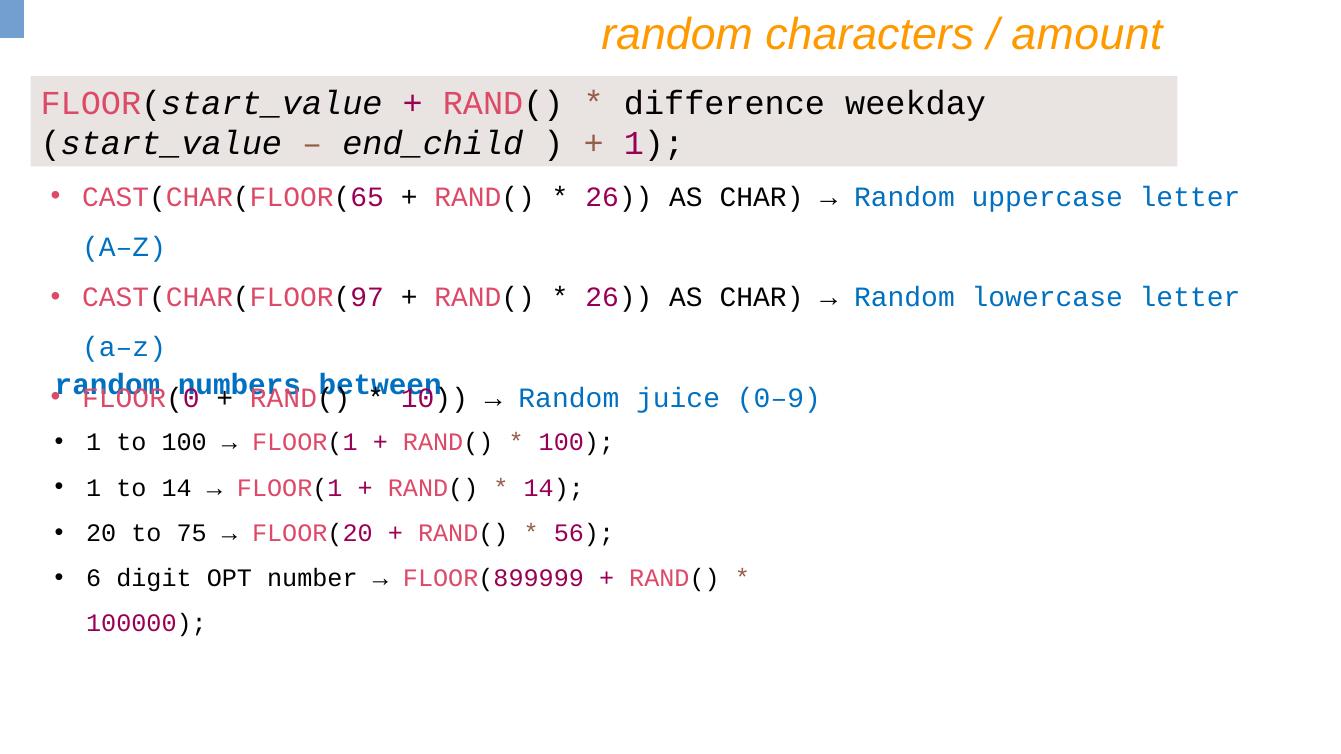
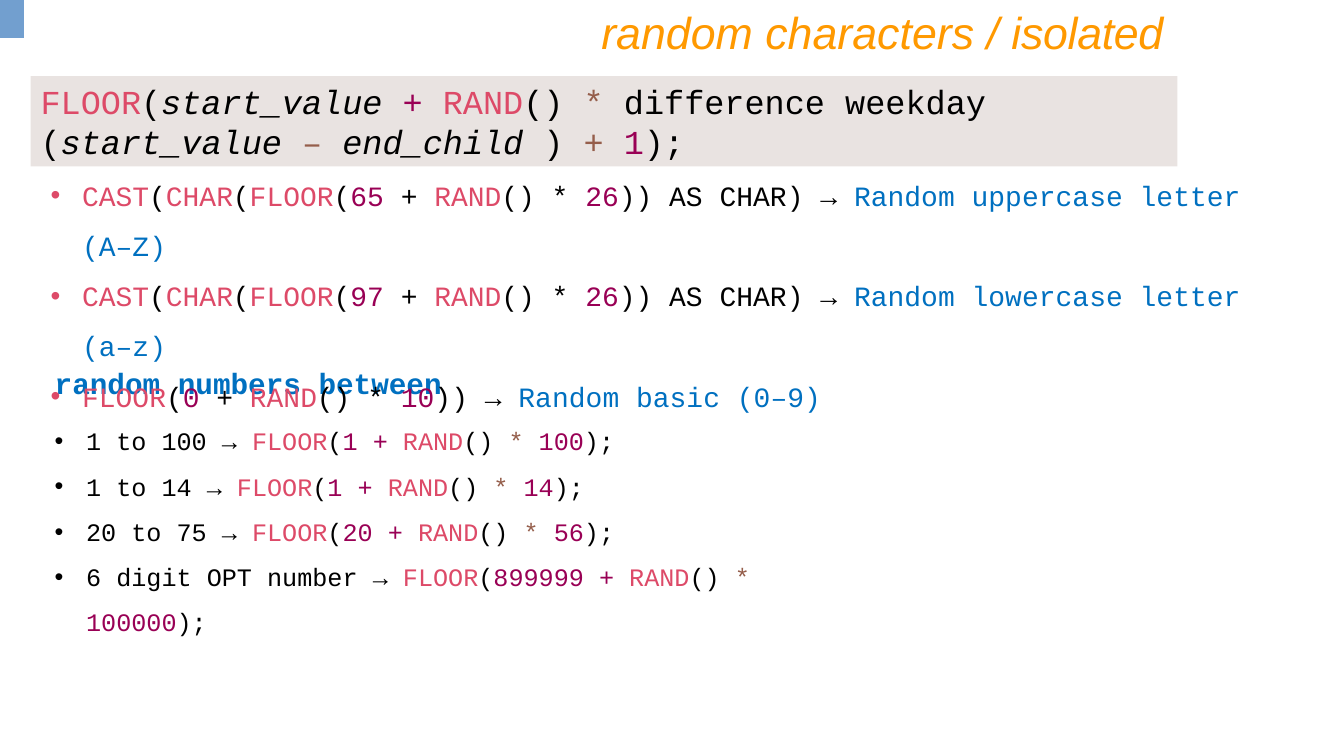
amount: amount -> isolated
juice: juice -> basic
